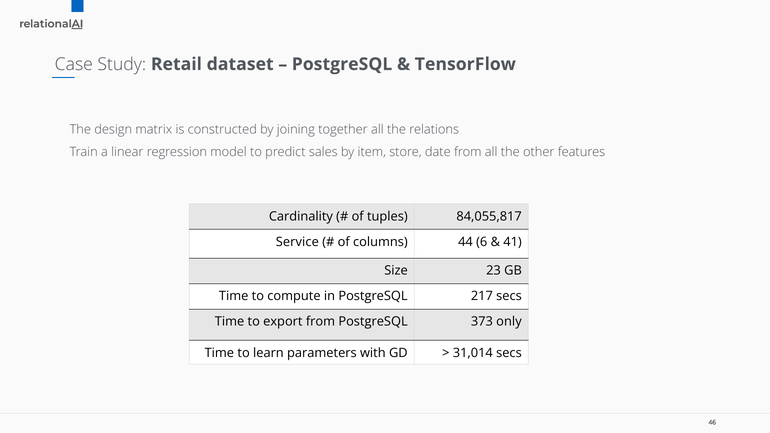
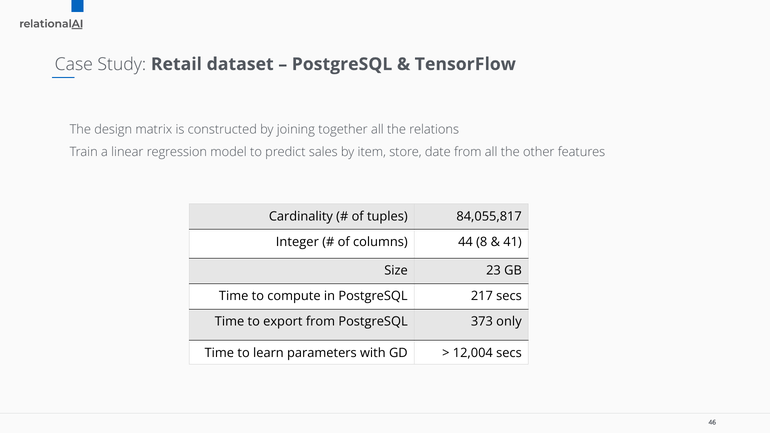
Service: Service -> Integer
6: 6 -> 8
31,014: 31,014 -> 12,004
